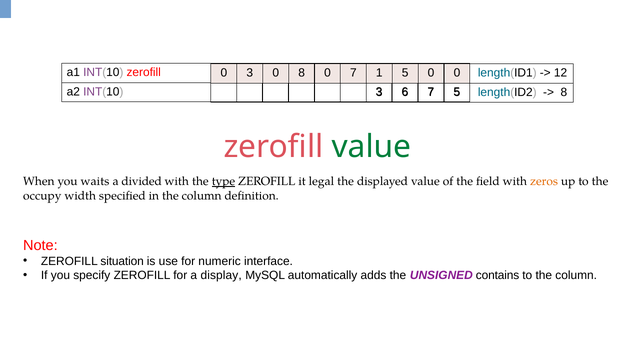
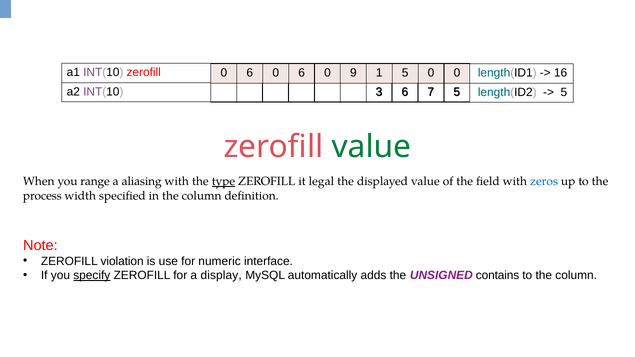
3 at (250, 73): 3 -> 6
8 at (302, 73): 8 -> 6
0 7: 7 -> 9
12: 12 -> 16
8 at (564, 92): 8 -> 5
waits: waits -> range
divided: divided -> aliasing
zeros colour: orange -> blue
occupy: occupy -> process
situation: situation -> violation
specify underline: none -> present
